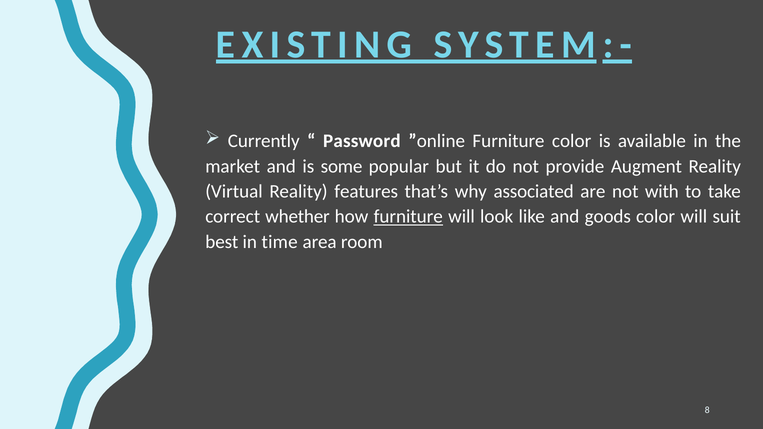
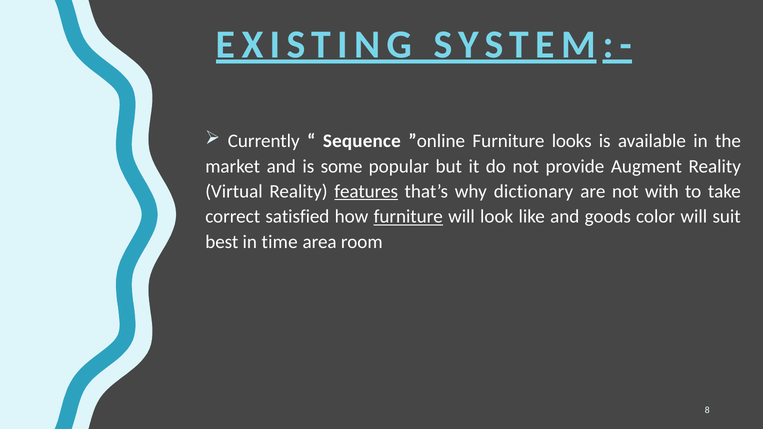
Password: Password -> Sequence
Furniture color: color -> looks
features underline: none -> present
associated: associated -> dictionary
whether: whether -> satisfied
